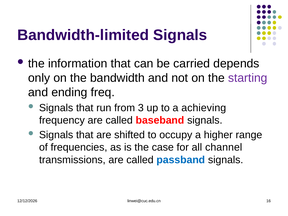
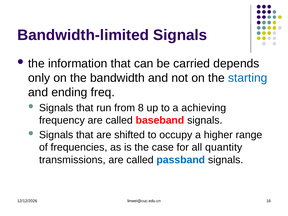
starting colour: purple -> blue
3: 3 -> 8
channel: channel -> quantity
